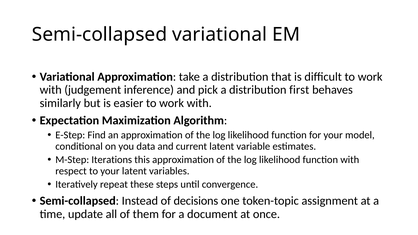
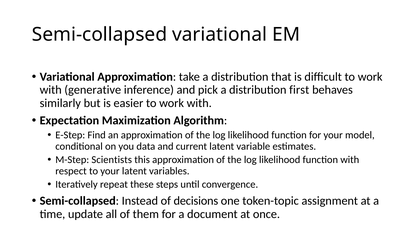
judgement: judgement -> generative
Iterations: Iterations -> Scientists
